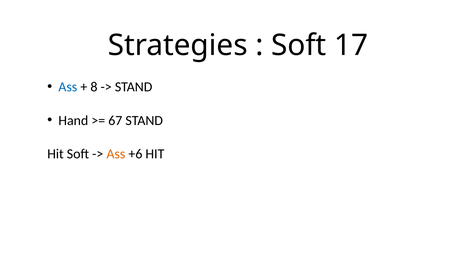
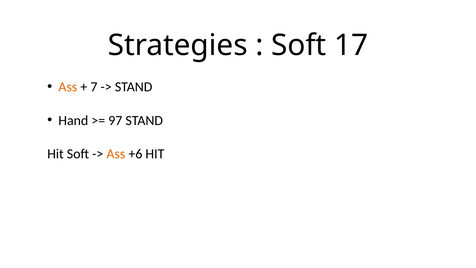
Ass at (68, 87) colour: blue -> orange
8: 8 -> 7
67: 67 -> 97
